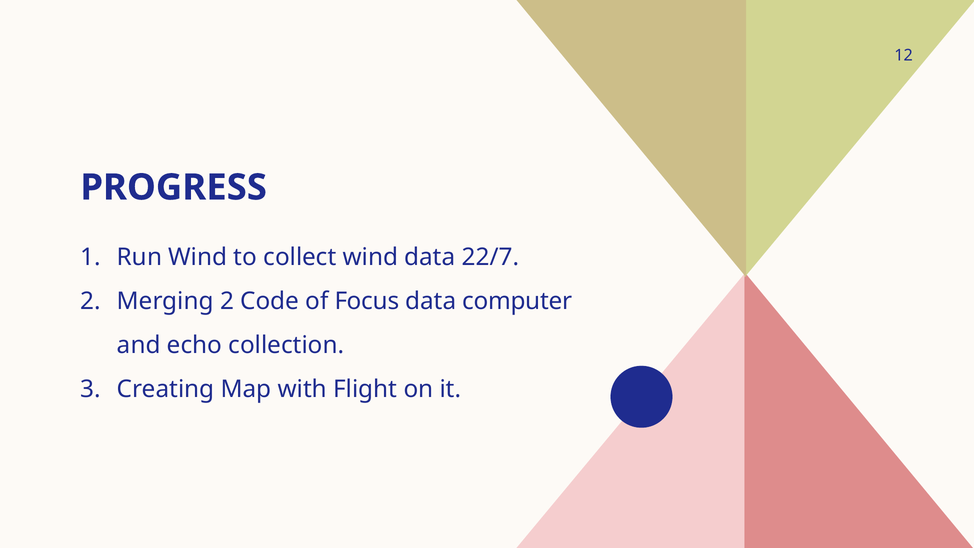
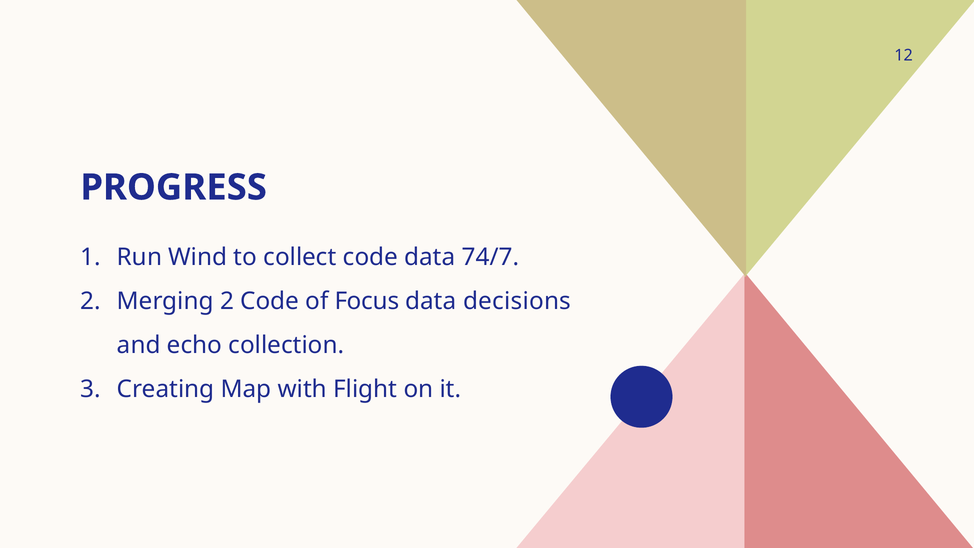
collect wind: wind -> code
22/7: 22/7 -> 74/7
computer: computer -> decisions
